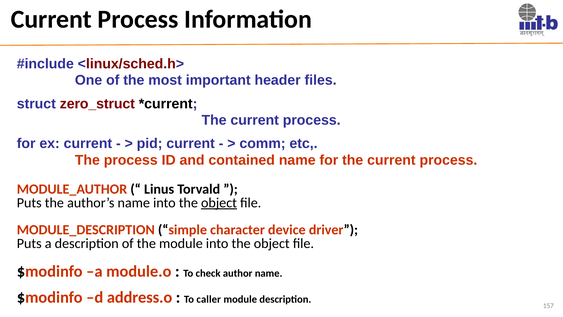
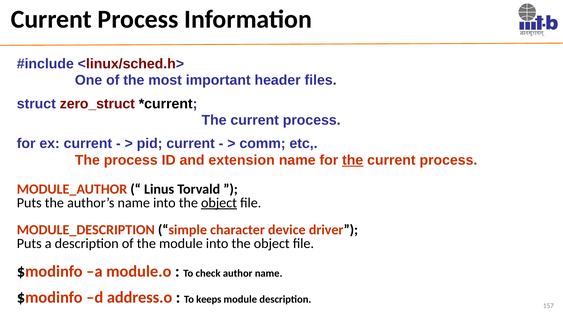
contained: contained -> extension
the at (353, 160) underline: none -> present
caller: caller -> keeps
